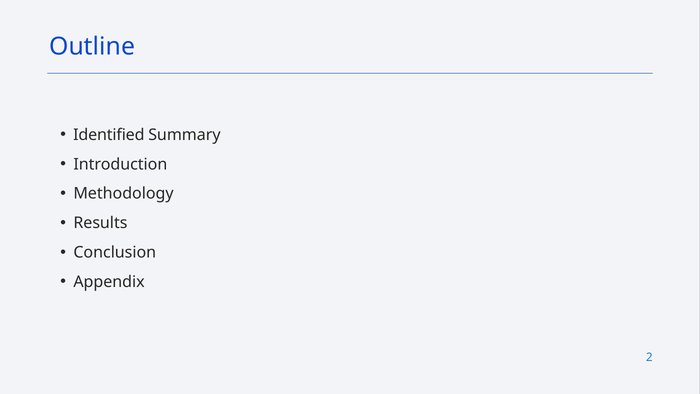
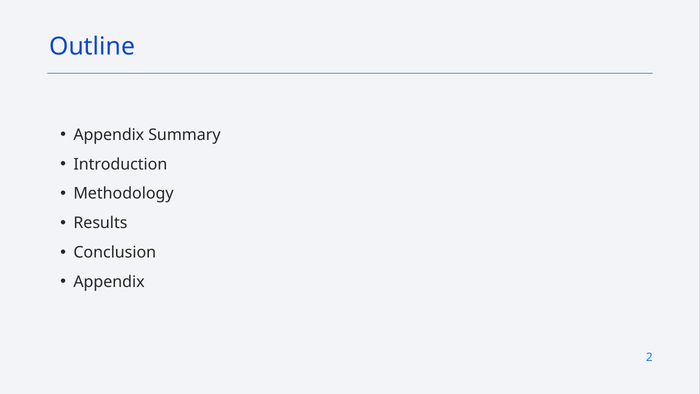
Identified at (109, 135): Identified -> Appendix
